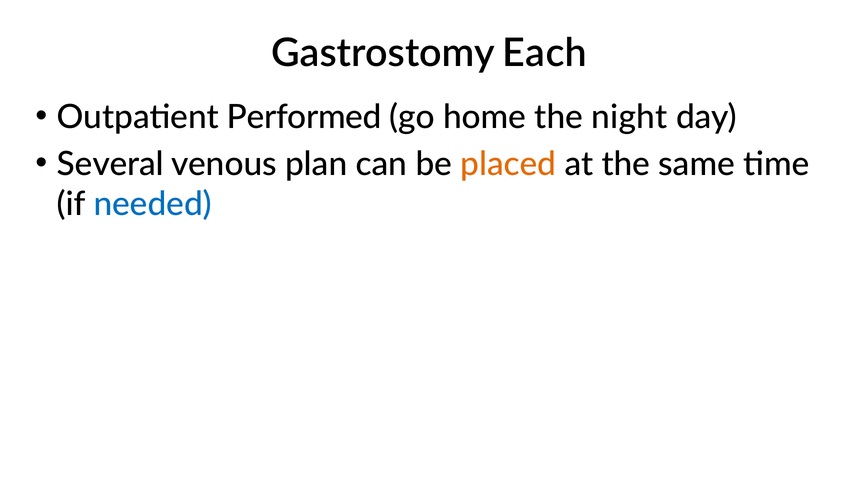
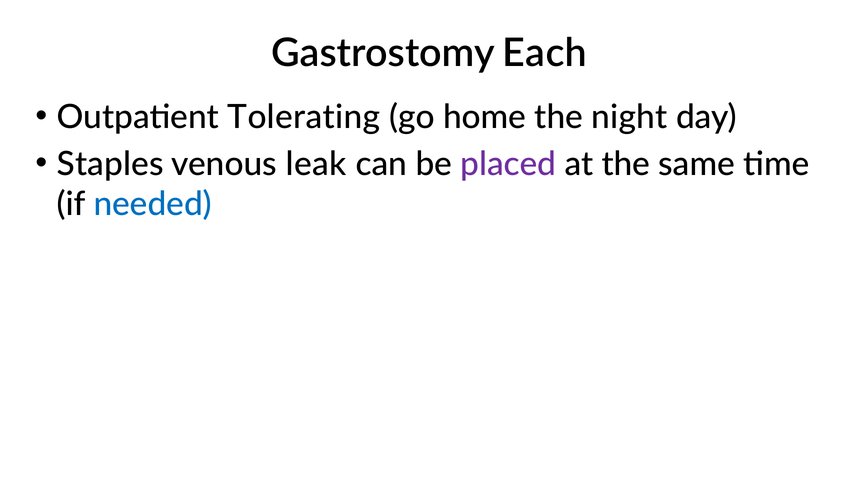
Performed: Performed -> Tolerating
Several: Several -> Staples
plan: plan -> leak
placed colour: orange -> purple
